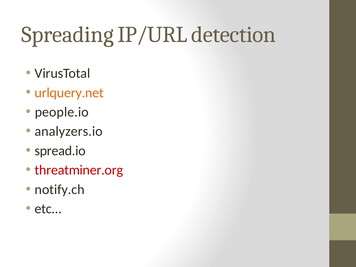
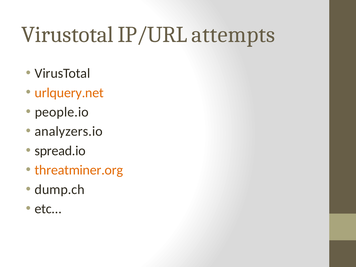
Spreading at (68, 35): Spreading -> Virustotal
detection: detection -> attempts
threatminer.org colour: red -> orange
notify.ch: notify.ch -> dump.ch
